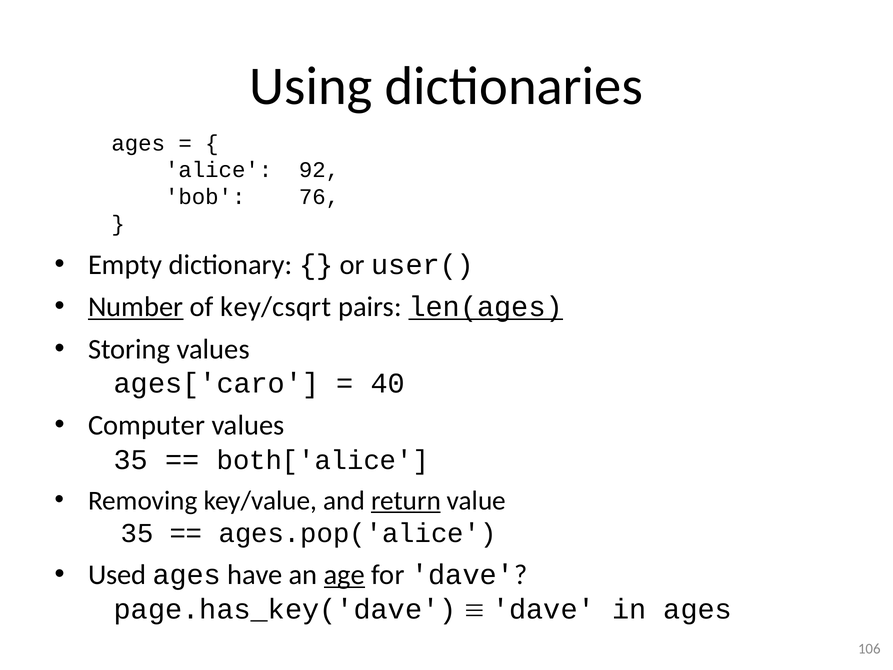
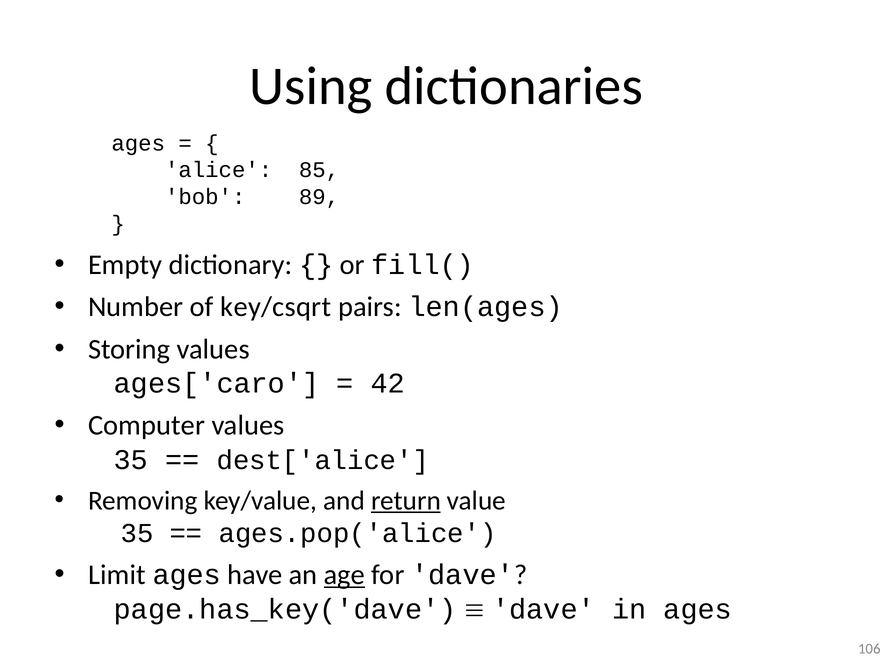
92: 92 -> 85
76: 76 -> 89
user(: user( -> fill(
Number underline: present -> none
len(ages underline: present -> none
40: 40 -> 42
both['alice: both['alice -> dest['alice
Used: Used -> Limit
